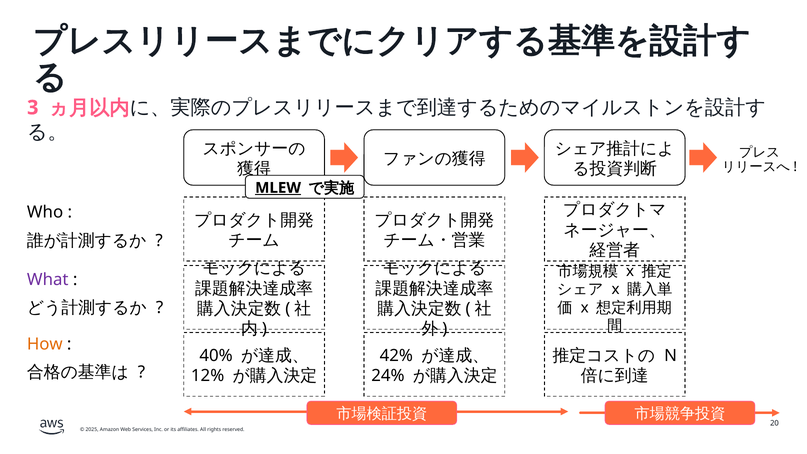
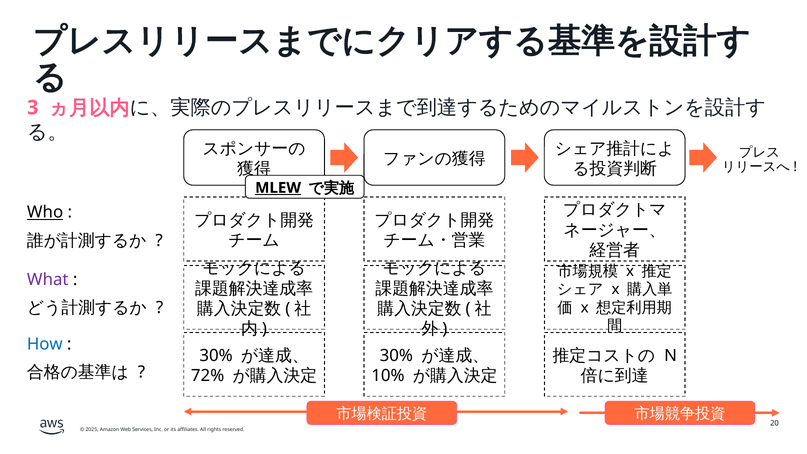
Who underline: none -> present
How colour: orange -> blue
40% at (216, 355): 40% -> 30%
42% at (396, 355): 42% -> 30%
12%: 12% -> 72%
24%: 24% -> 10%
